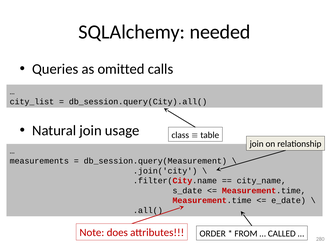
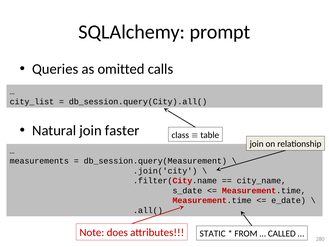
needed: needed -> prompt
usage: usage -> faster
ORDER: ORDER -> STATIC
